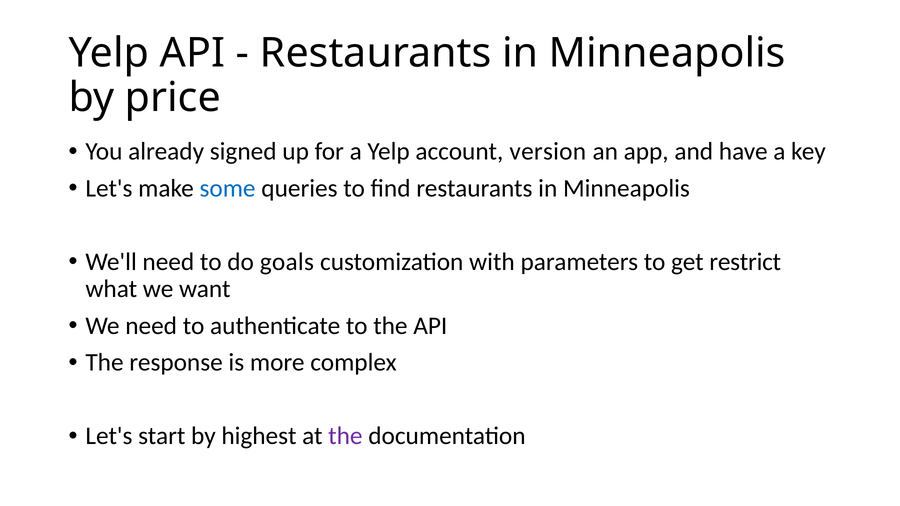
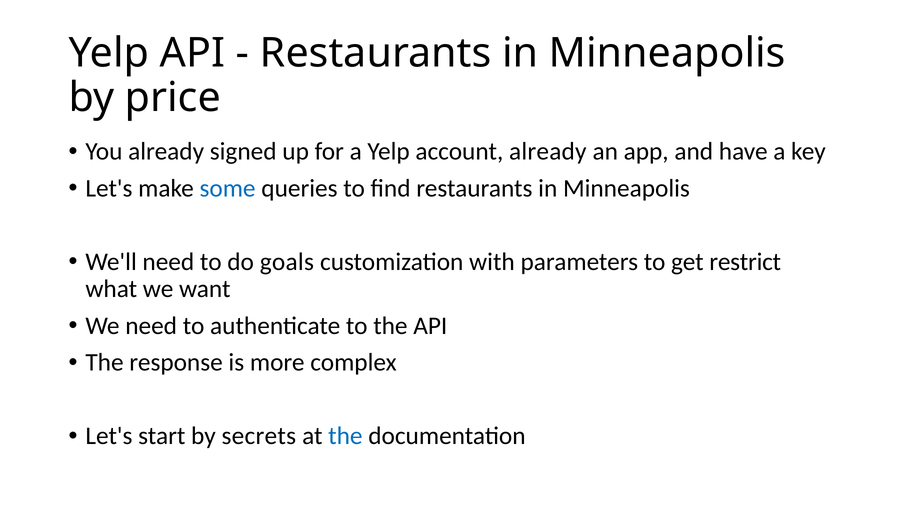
account version: version -> already
highest: highest -> secrets
the at (345, 436) colour: purple -> blue
